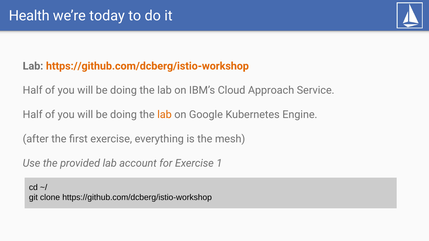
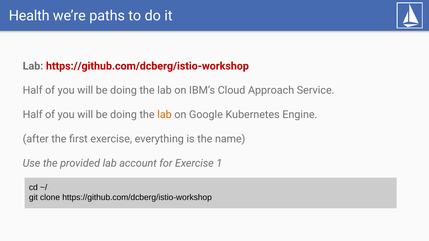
today: today -> paths
https://github.com/dcberg/istio-workshop at (147, 66) colour: orange -> red
mesh: mesh -> name
